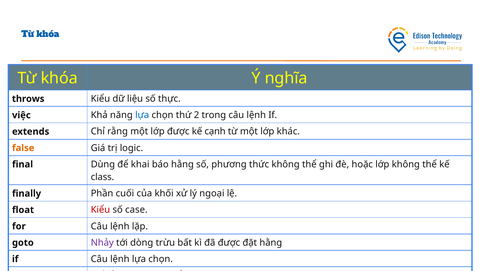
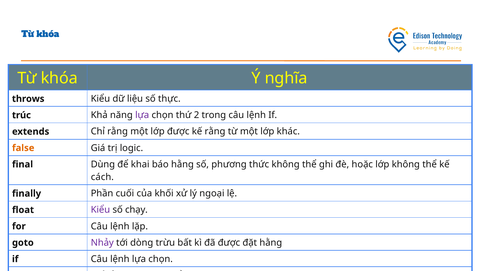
việc: việc -> trúc
lựa at (142, 115) colour: blue -> purple
kế cạnh: cạnh -> rằng
class: class -> cách
Kiểu at (100, 210) colour: red -> purple
case: case -> chạy
